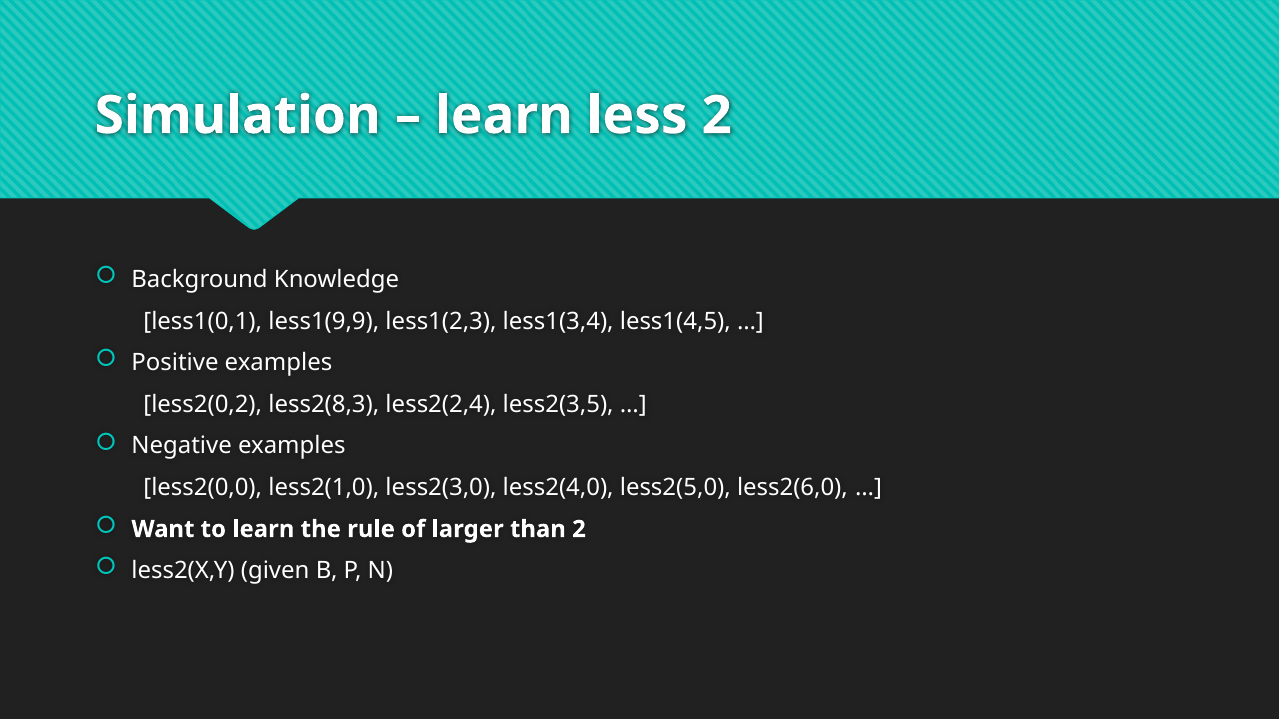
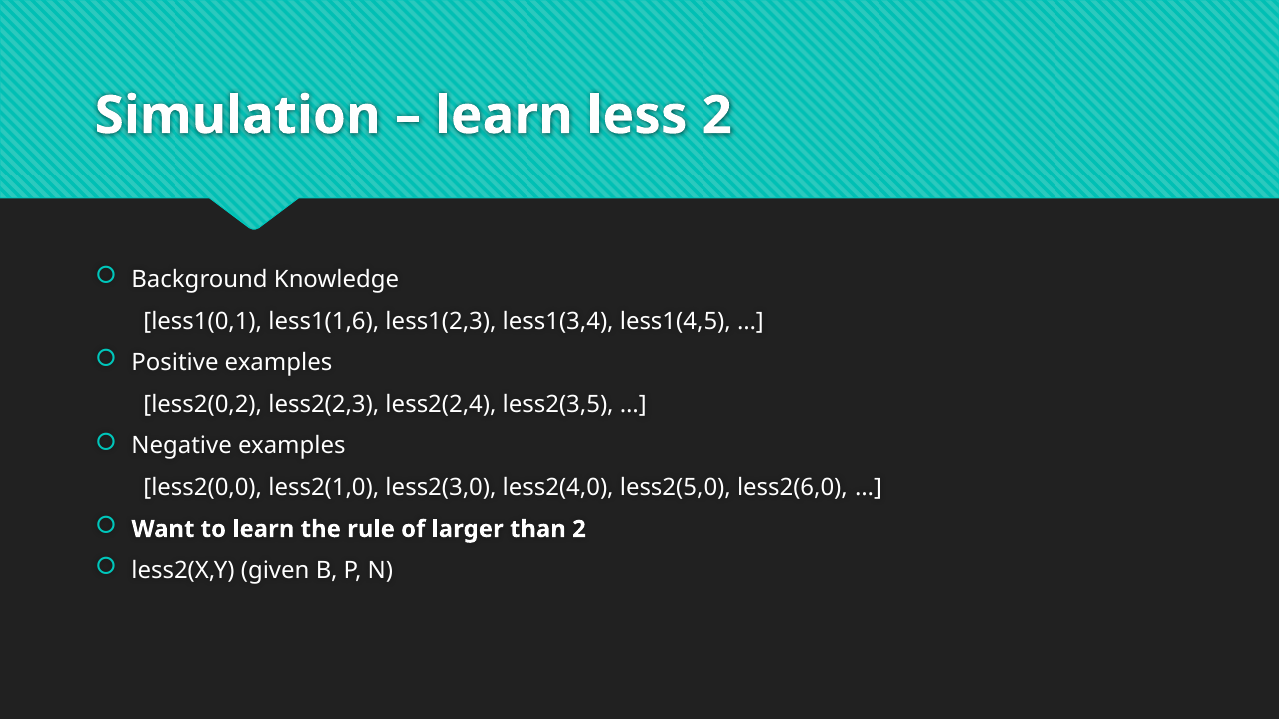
less1(9,9: less1(9,9 -> less1(1,6
less2(8,3: less2(8,3 -> less2(2,3
